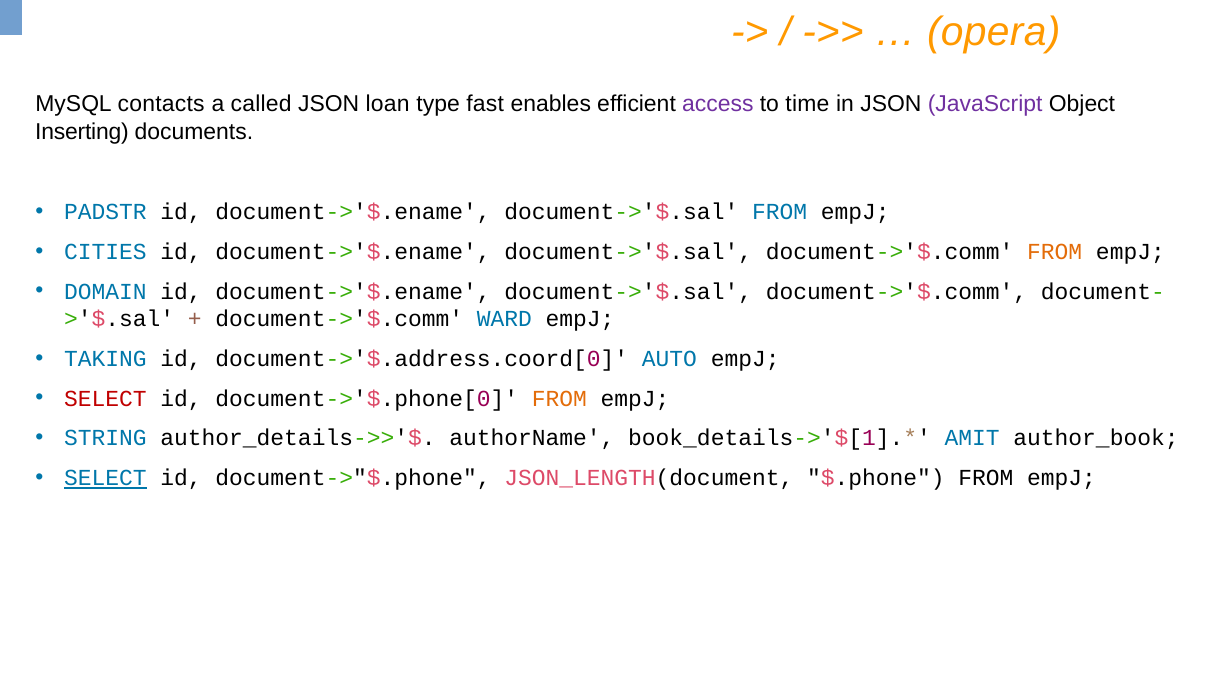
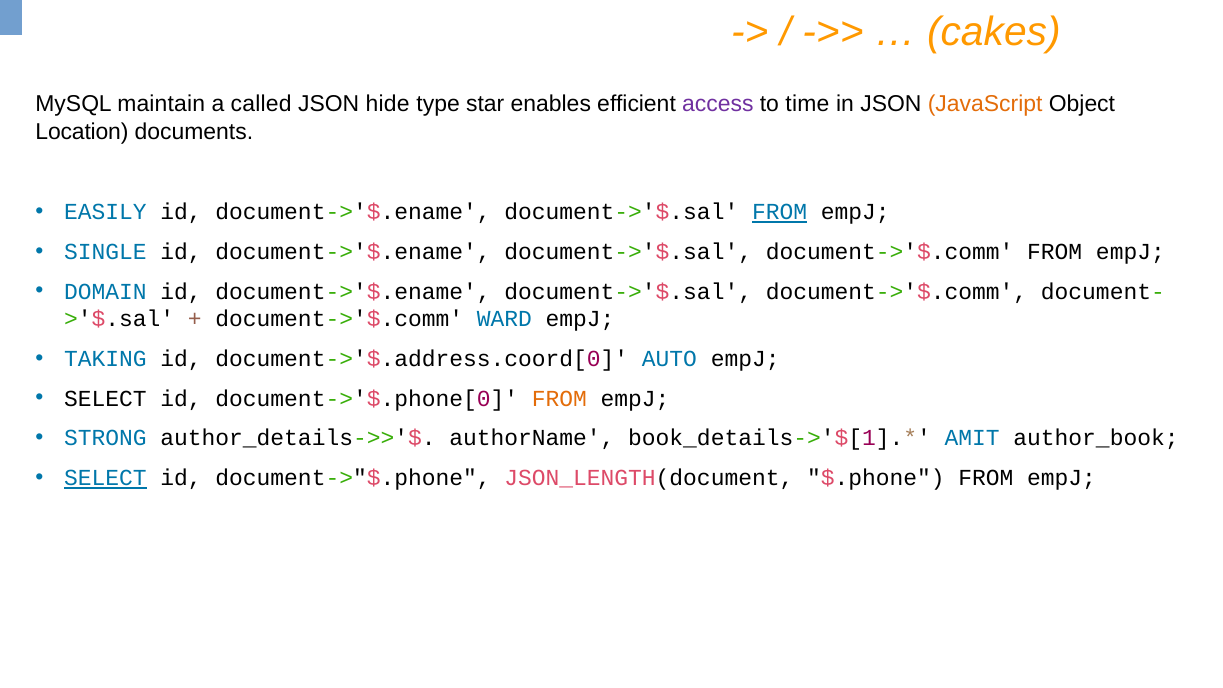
opera: opera -> cakes
contacts: contacts -> maintain
loan: loan -> hide
fast: fast -> star
JavaScript colour: purple -> orange
Inserting: Inserting -> Location
PADSTR: PADSTR -> EASILY
FROM at (780, 212) underline: none -> present
CITIES: CITIES -> SINGLE
FROM at (1055, 252) colour: orange -> black
SELECT at (105, 399) colour: red -> black
STRING: STRING -> STRONG
